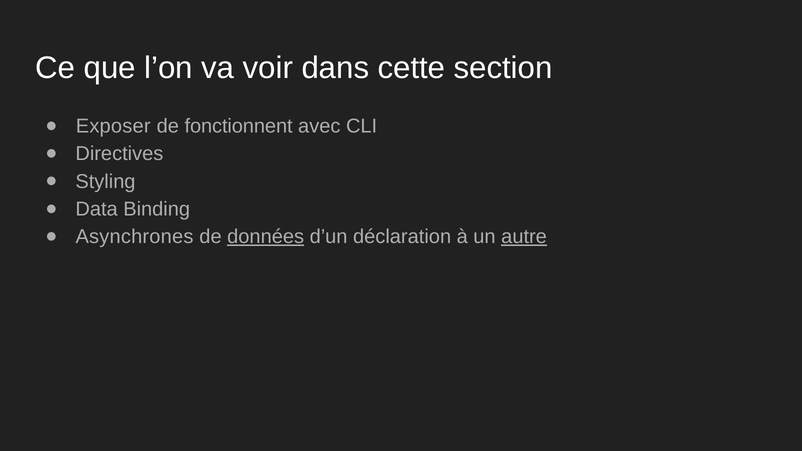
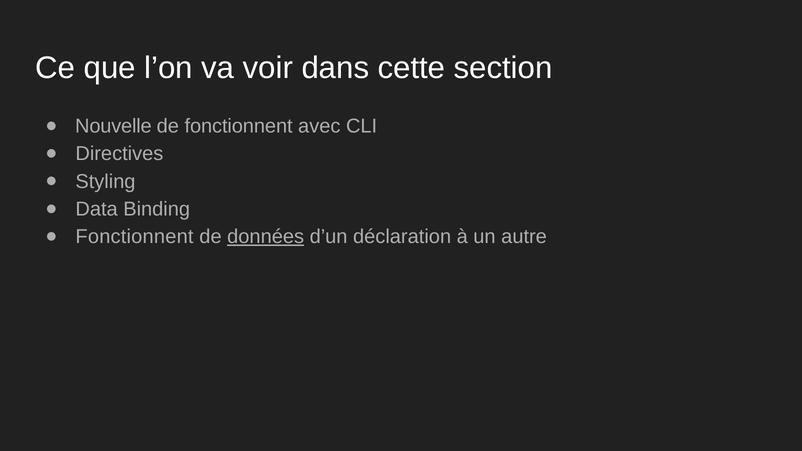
Exposer: Exposer -> Nouvelle
Asynchrones at (135, 237): Asynchrones -> Fonctionnent
autre underline: present -> none
